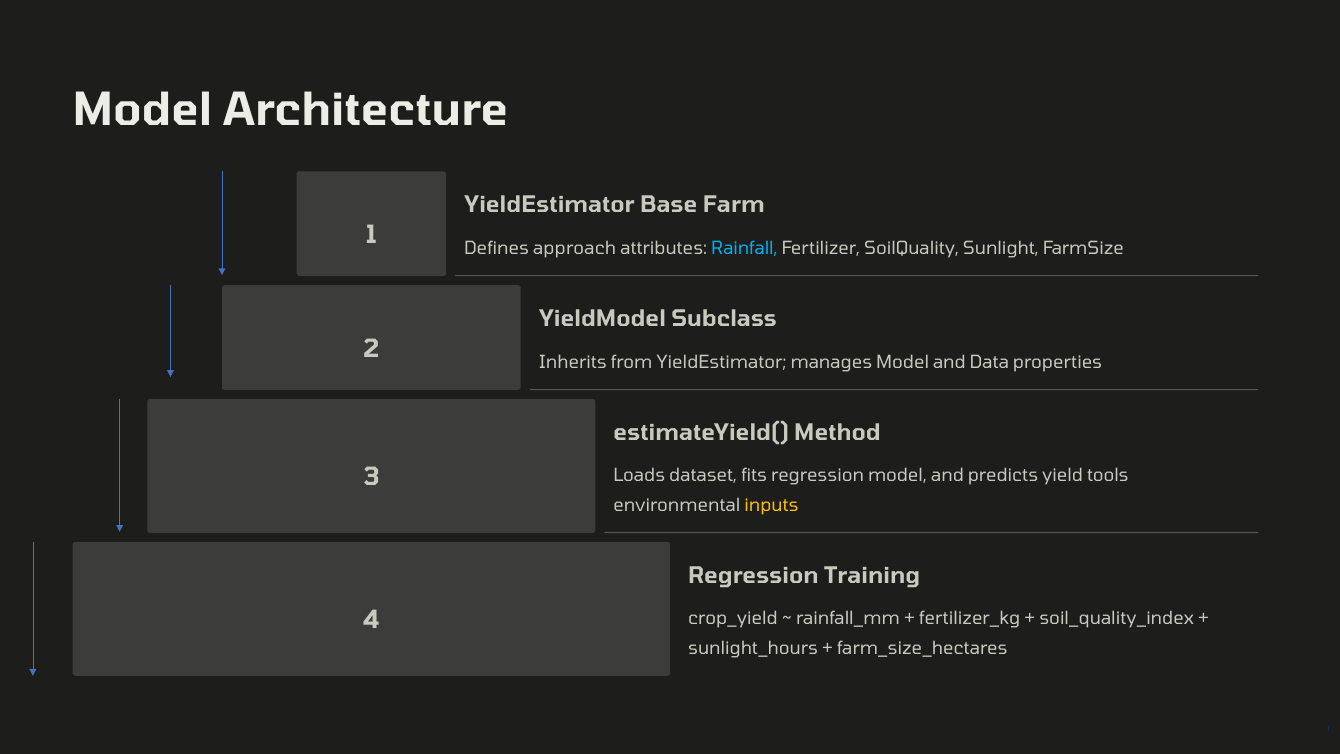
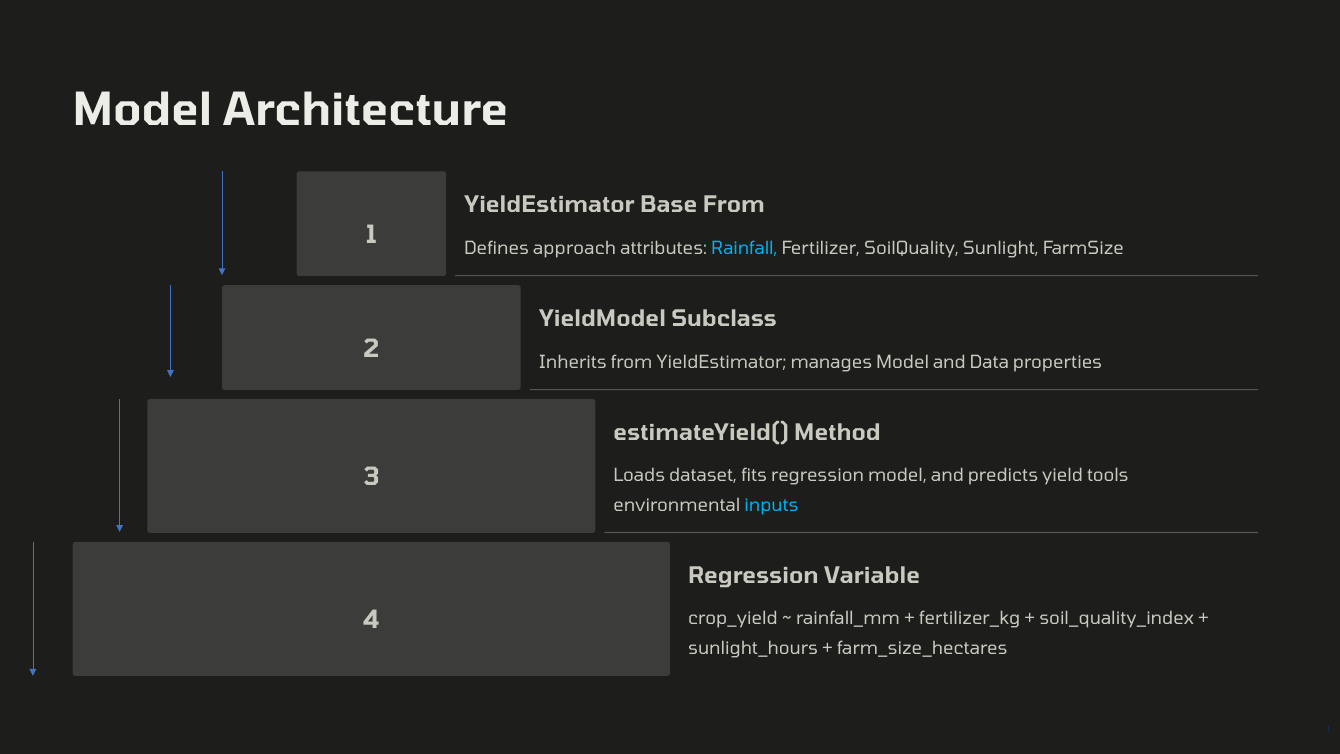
Base Farm: Farm -> From
inputs colour: yellow -> light blue
Training: Training -> Variable
